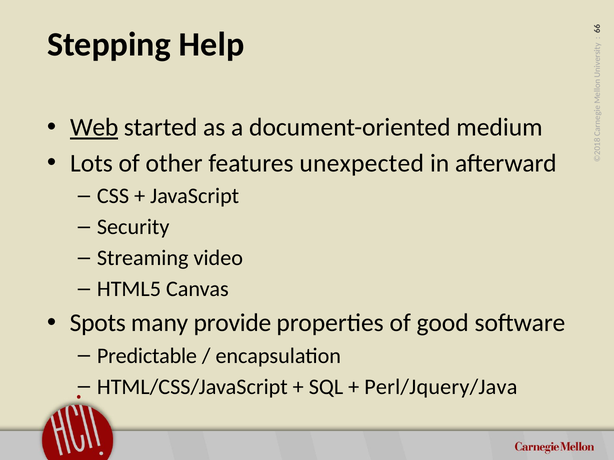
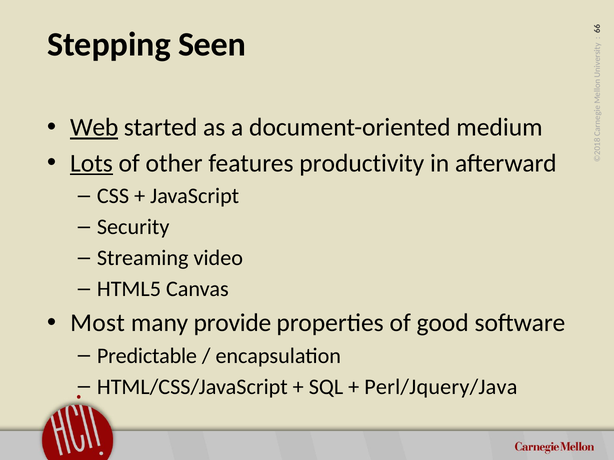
Help: Help -> Seen
Lots underline: none -> present
unexpected: unexpected -> productivity
Spots: Spots -> Most
